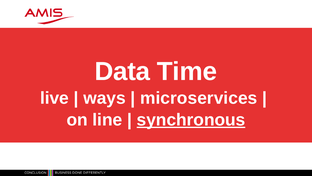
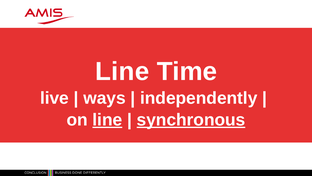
Data at (122, 71): Data -> Line
microservices: microservices -> independently
line at (107, 120) underline: none -> present
